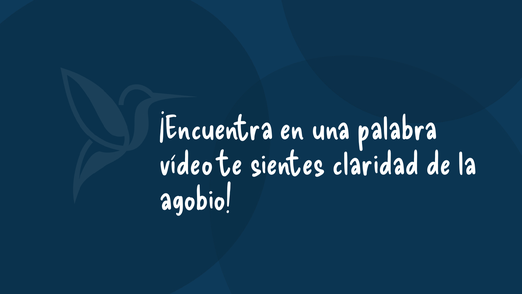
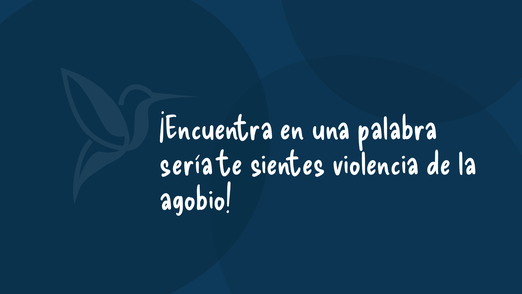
vídeo: vídeo -> sería
claridad: claridad -> violencia
